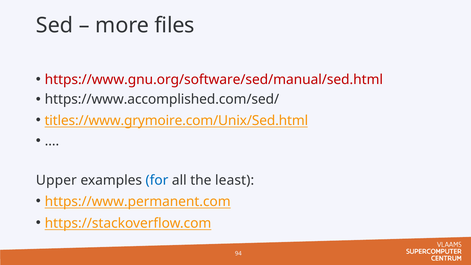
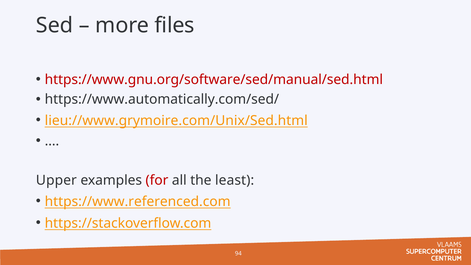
https://www.accomplished.com/sed/: https://www.accomplished.com/sed/ -> https://www.automatically.com/sed/
titles://www.grymoire.com/Unix/Sed.html: titles://www.grymoire.com/Unix/Sed.html -> lieu://www.grymoire.com/Unix/Sed.html
for colour: blue -> red
https://www.permanent.com: https://www.permanent.com -> https://www.referenced.com
